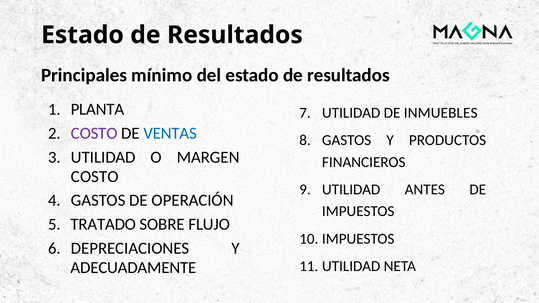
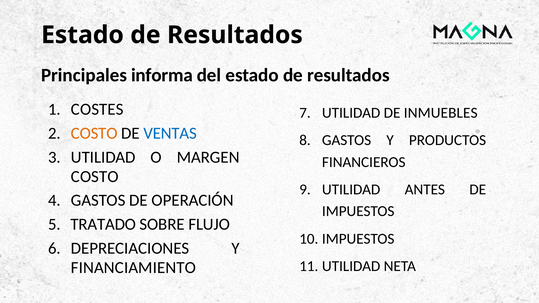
mínimo: mínimo -> informa
PLANTA: PLANTA -> COSTES
COSTO at (94, 133) colour: purple -> orange
ADECUADAMENTE: ADECUADAMENTE -> FINANCIAMIENTO
